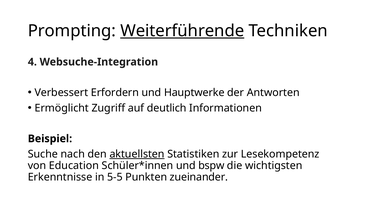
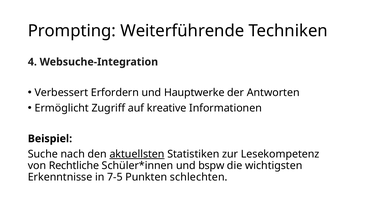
Weiterführende underline: present -> none
deutlich: deutlich -> kreative
Education: Education -> Rechtliche
5-5: 5-5 -> 7-5
zueinander: zueinander -> schlechten
